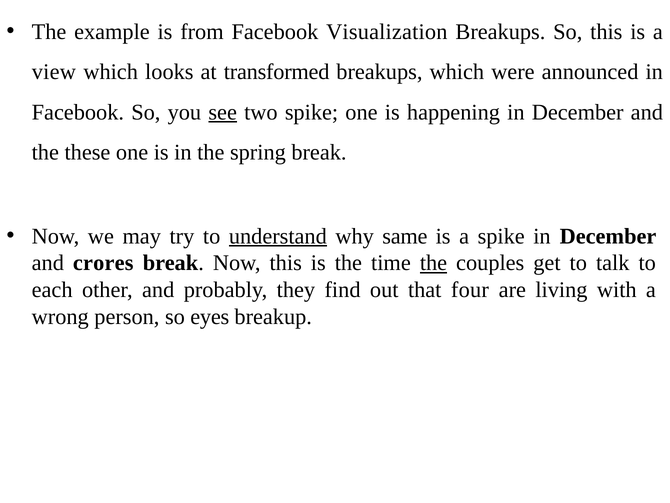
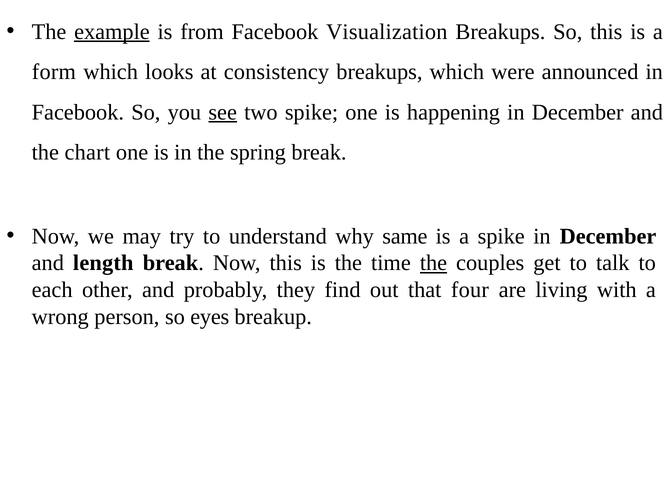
example underline: none -> present
view: view -> form
transformed: transformed -> consistency
these: these -> chart
understand underline: present -> none
crores: crores -> length
